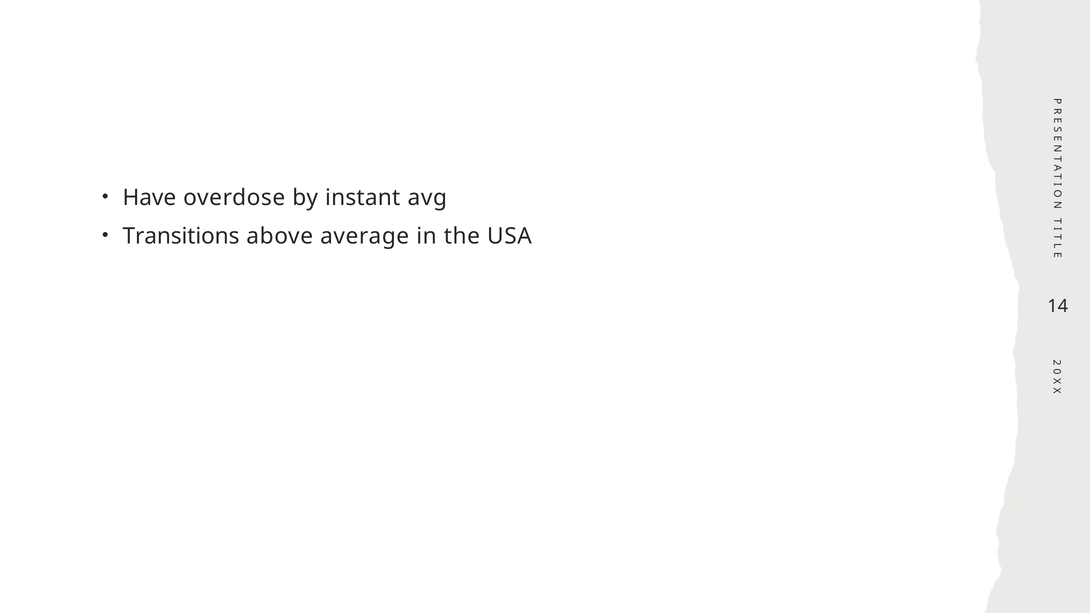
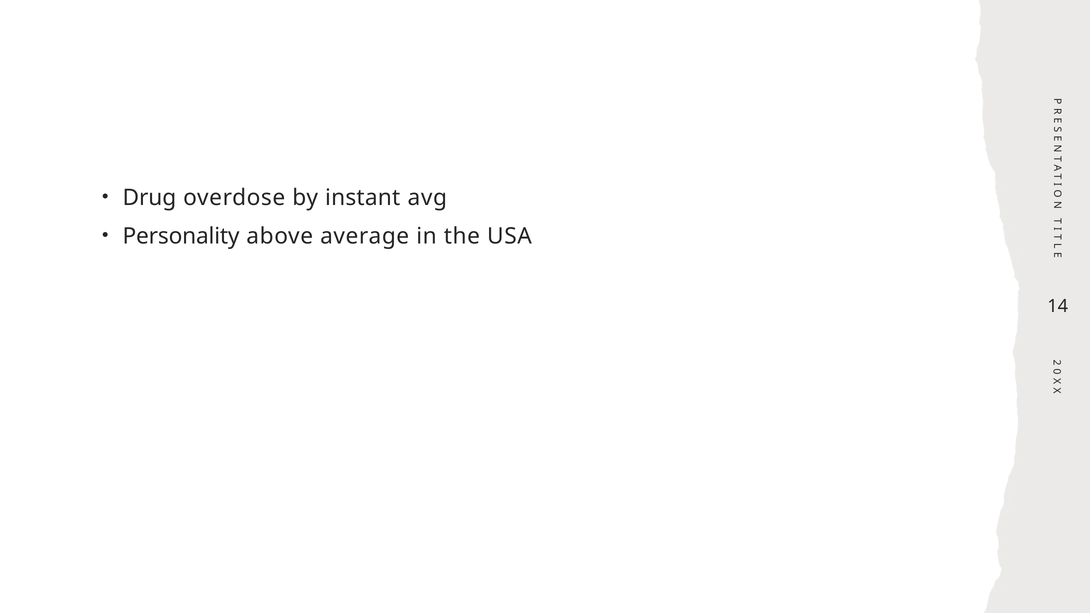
Have: Have -> Drug
Transitions: Transitions -> Personality
